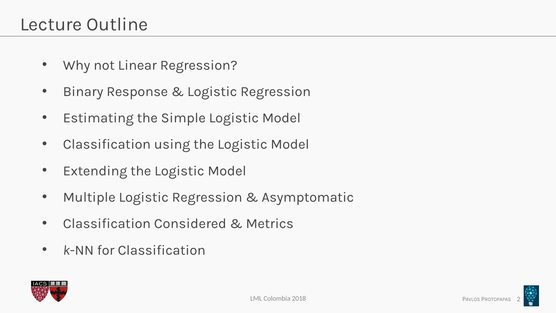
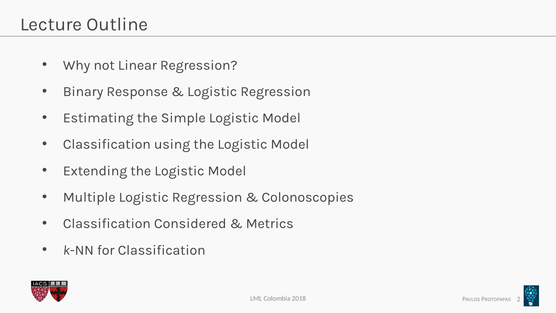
Asymptomatic: Asymptomatic -> Colonoscopies
